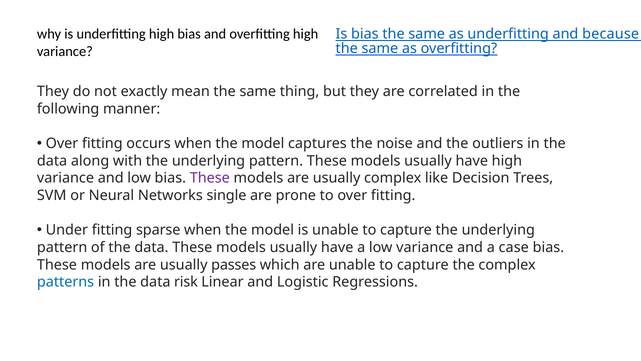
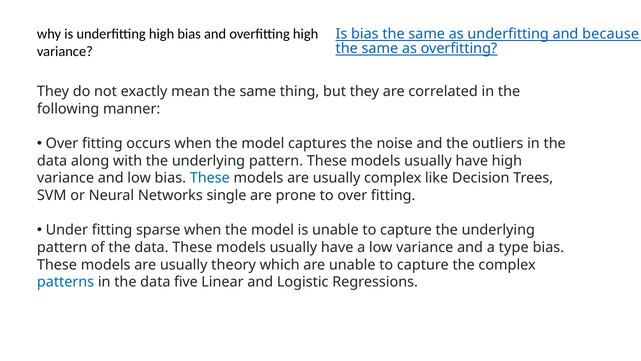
These at (210, 178) colour: purple -> blue
case: case -> type
passes: passes -> theory
risk: risk -> five
